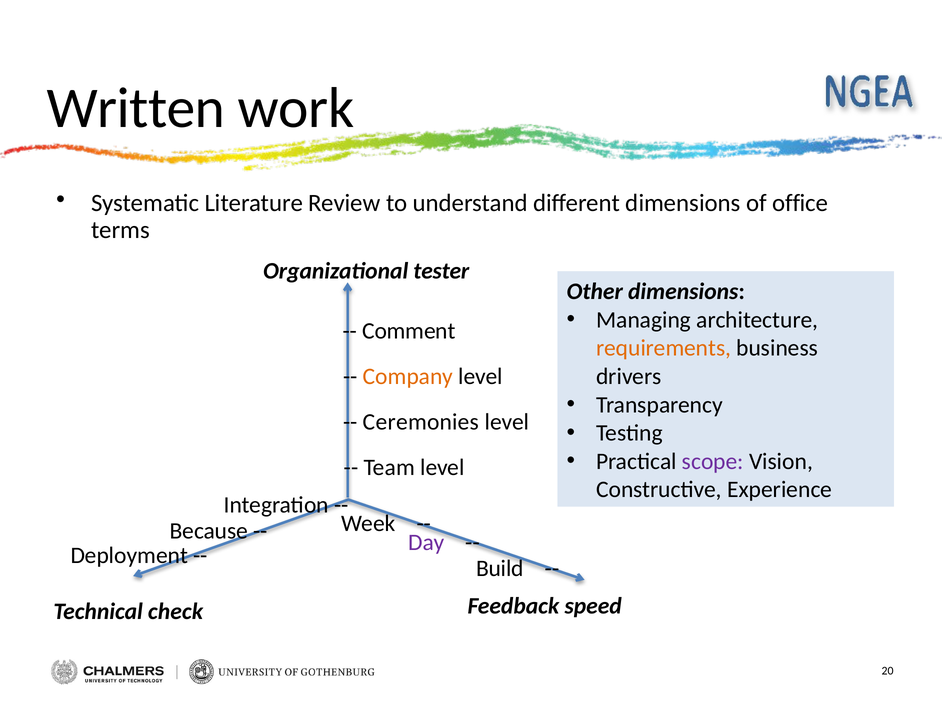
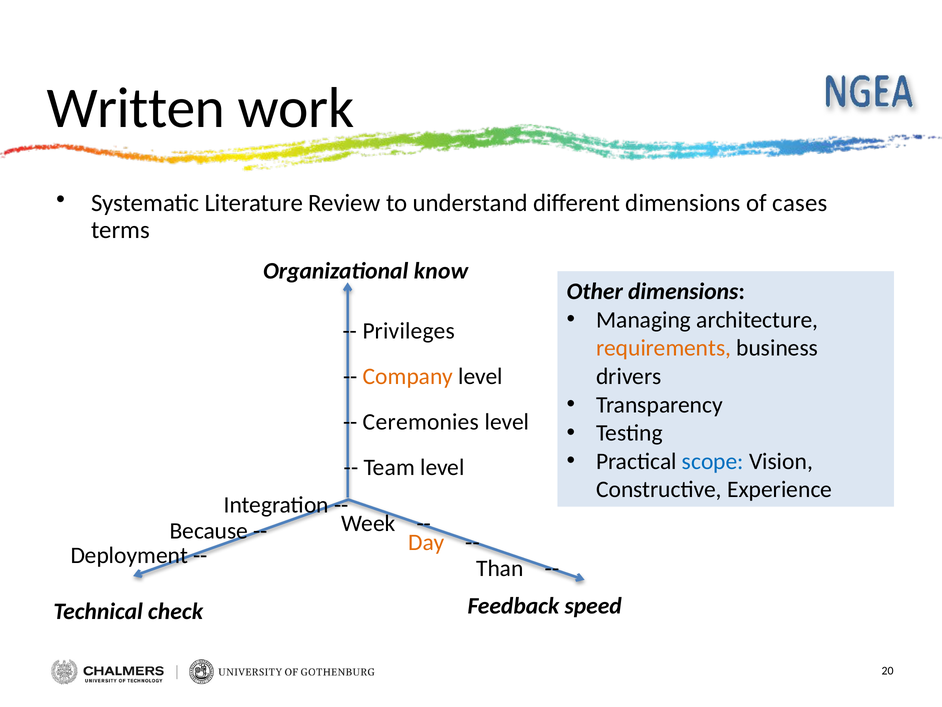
office: office -> cases
tester: tester -> know
Comment: Comment -> Privileges
scope colour: purple -> blue
Day colour: purple -> orange
Build: Build -> Than
